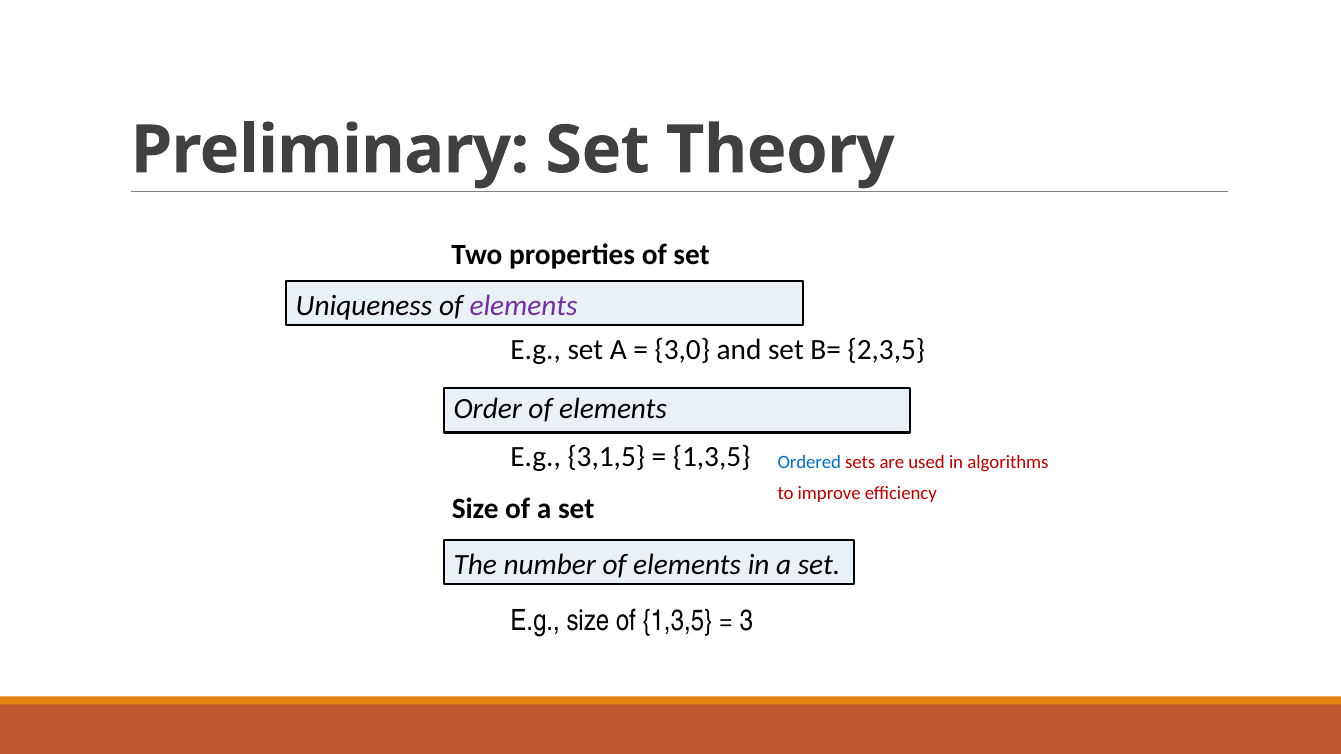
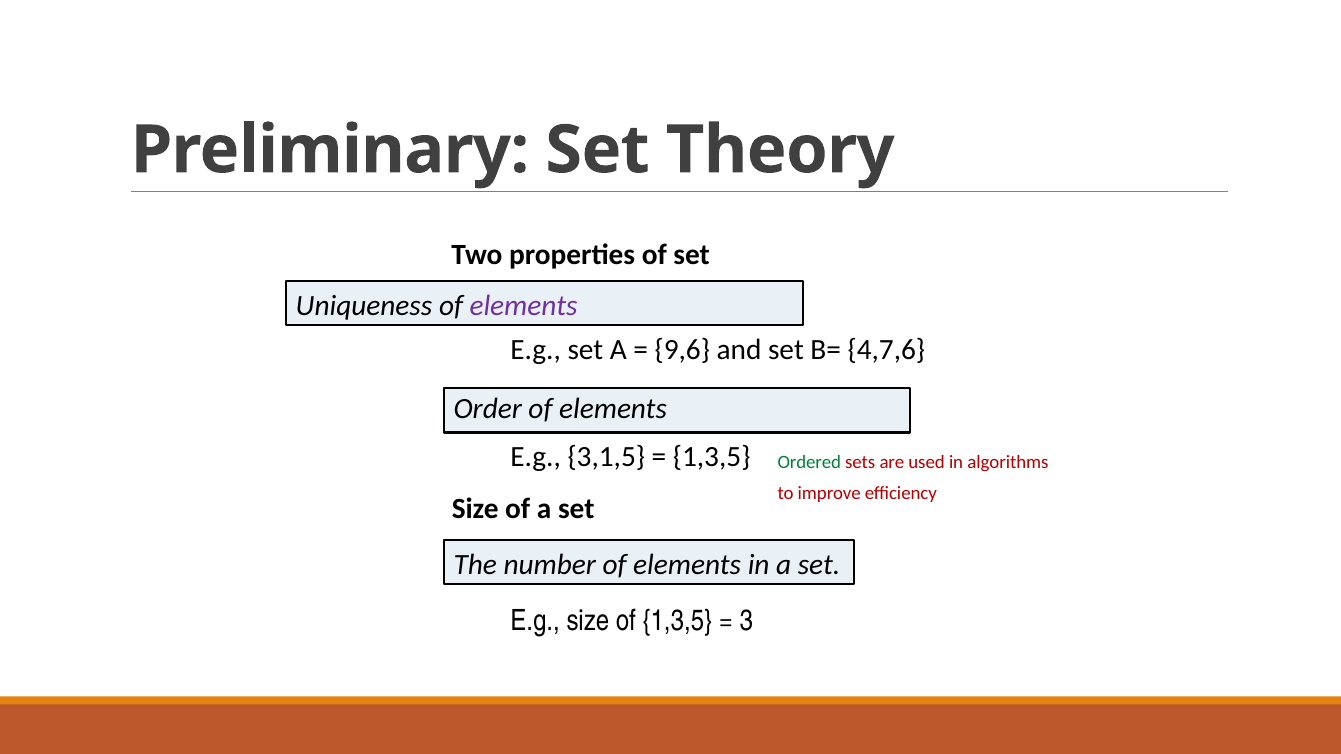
3,0: 3,0 -> 9,6
2,3,5: 2,3,5 -> 4,7,6
Ordered colour: blue -> green
